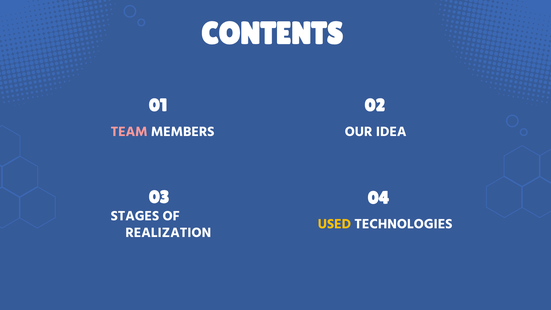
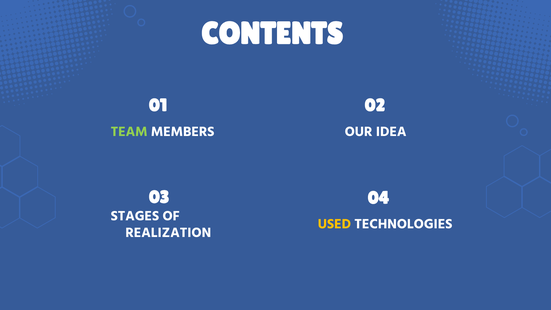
TEAM colour: pink -> light green
